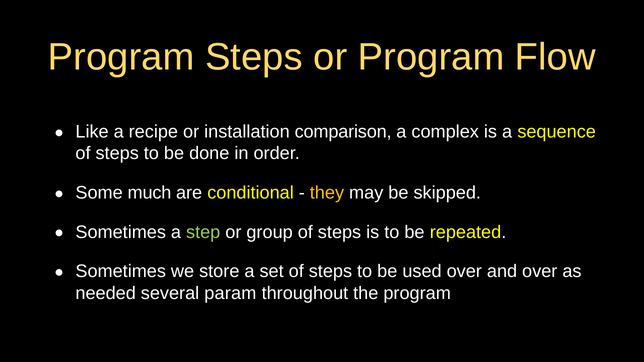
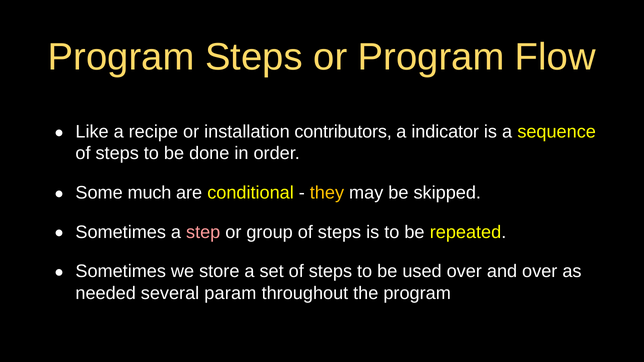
comparison: comparison -> contributors
complex: complex -> indicator
step colour: light green -> pink
